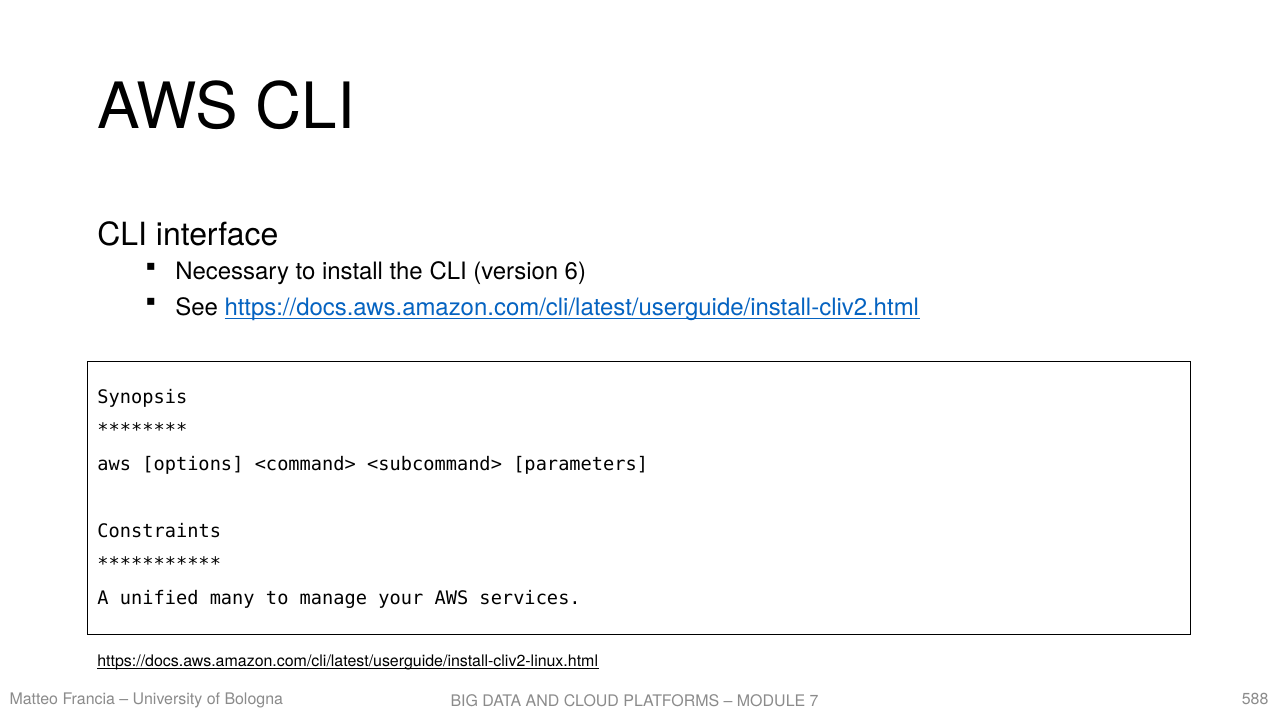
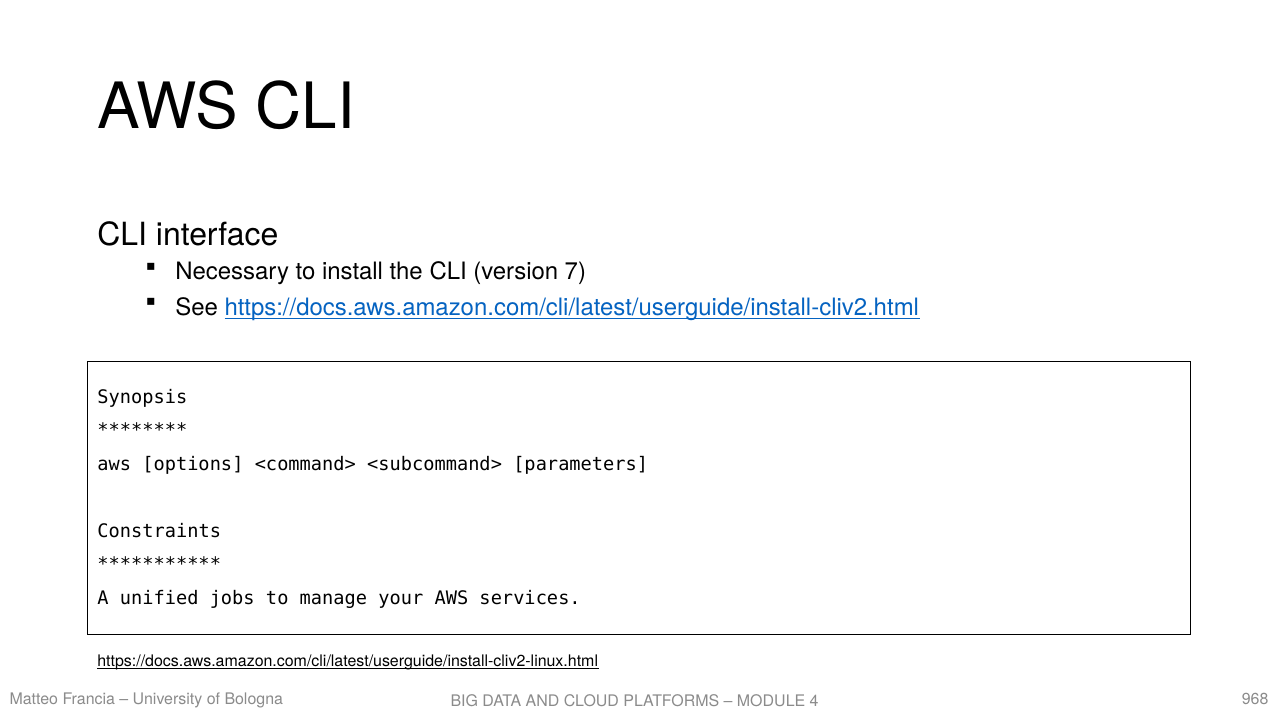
6: 6 -> 7
many: many -> jobs
588: 588 -> 968
7: 7 -> 4
